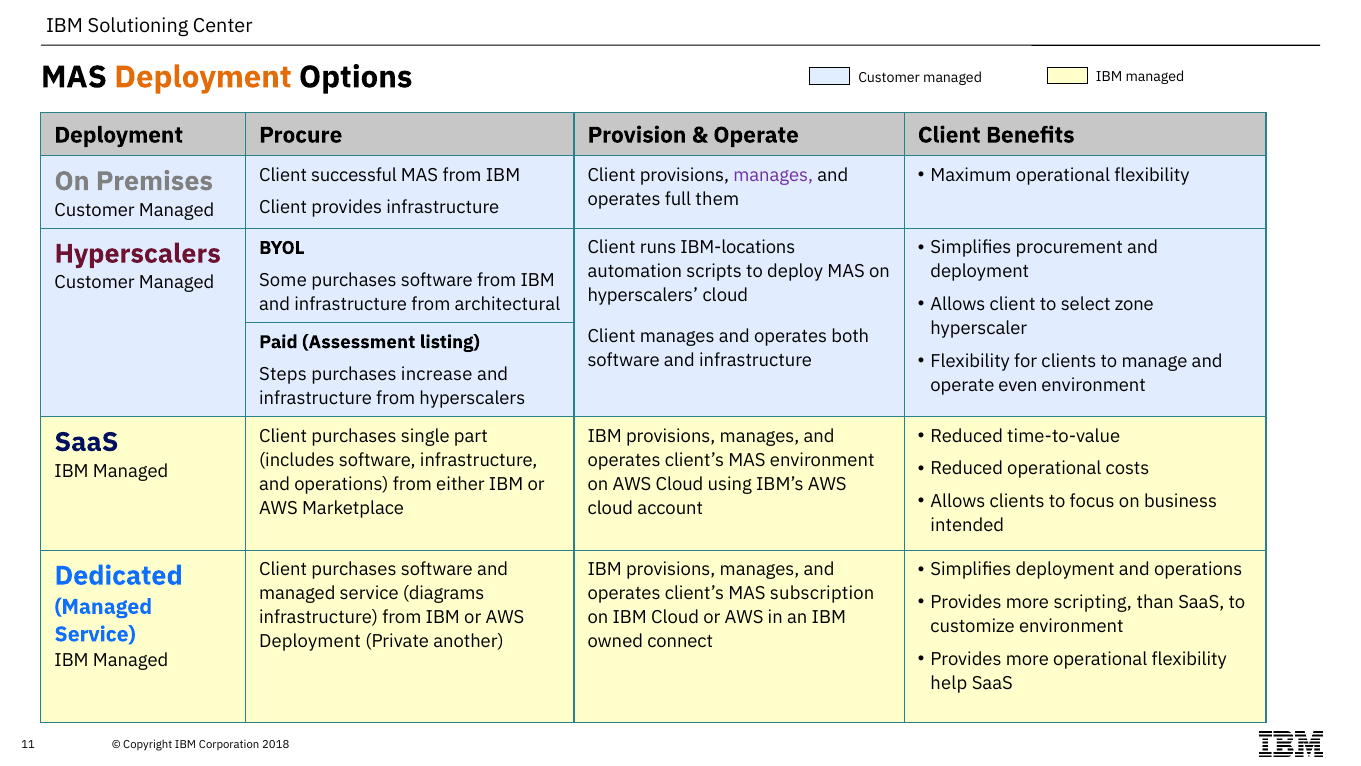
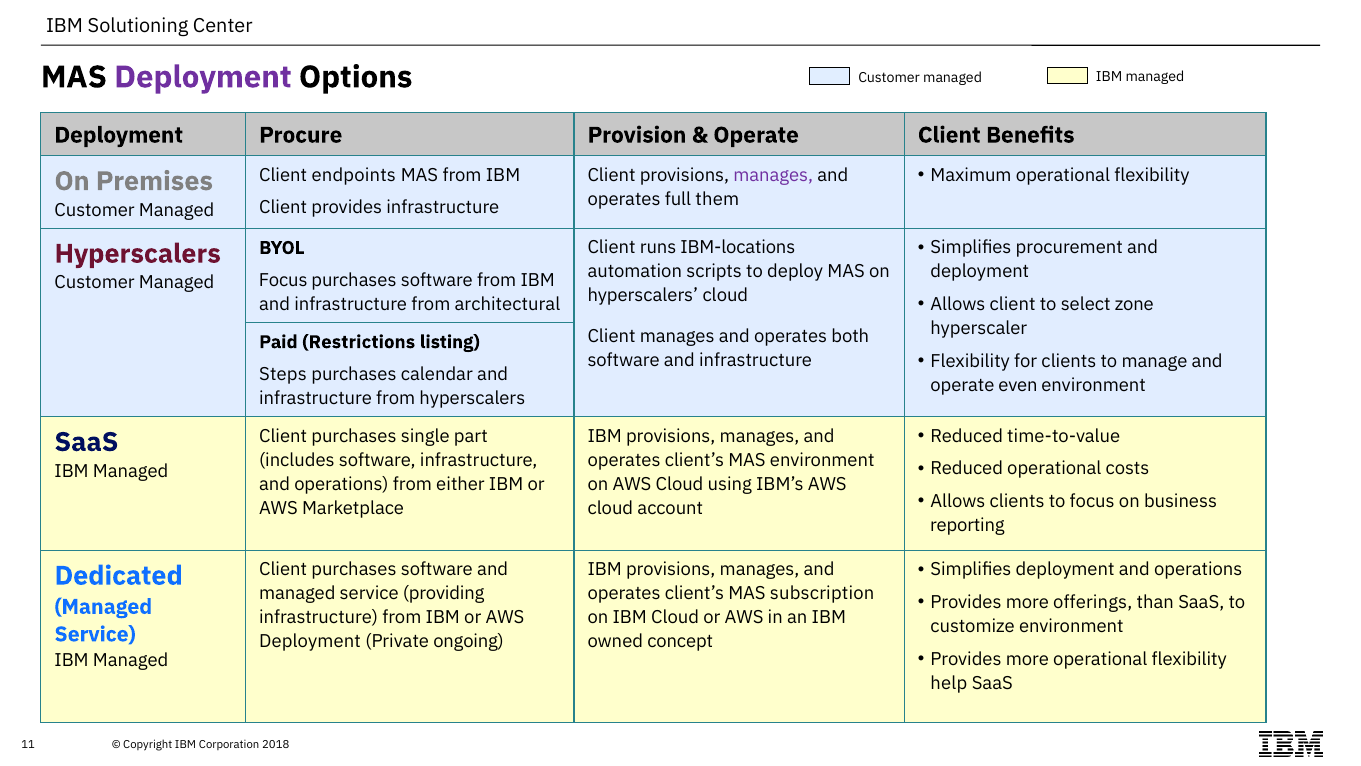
Deployment at (203, 77) colour: orange -> purple
successful: successful -> endpoints
Some at (283, 280): Some -> Focus
Assessment: Assessment -> Restrictions
increase: increase -> calendar
intended: intended -> reporting
diagrams: diagrams -> providing
scripting: scripting -> offerings
another: another -> ongoing
connect: connect -> concept
